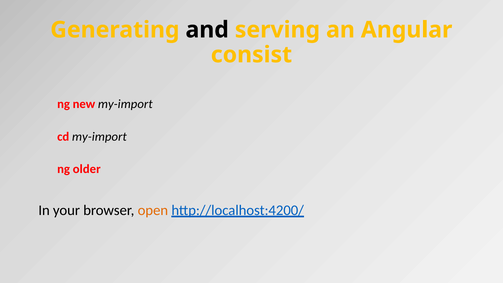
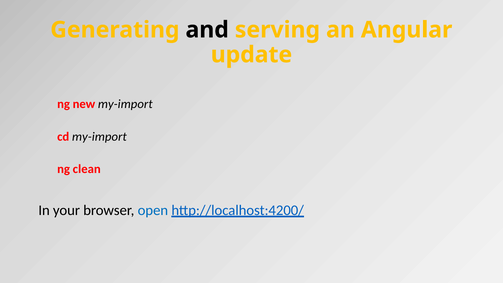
consist: consist -> update
older: older -> clean
open colour: orange -> blue
